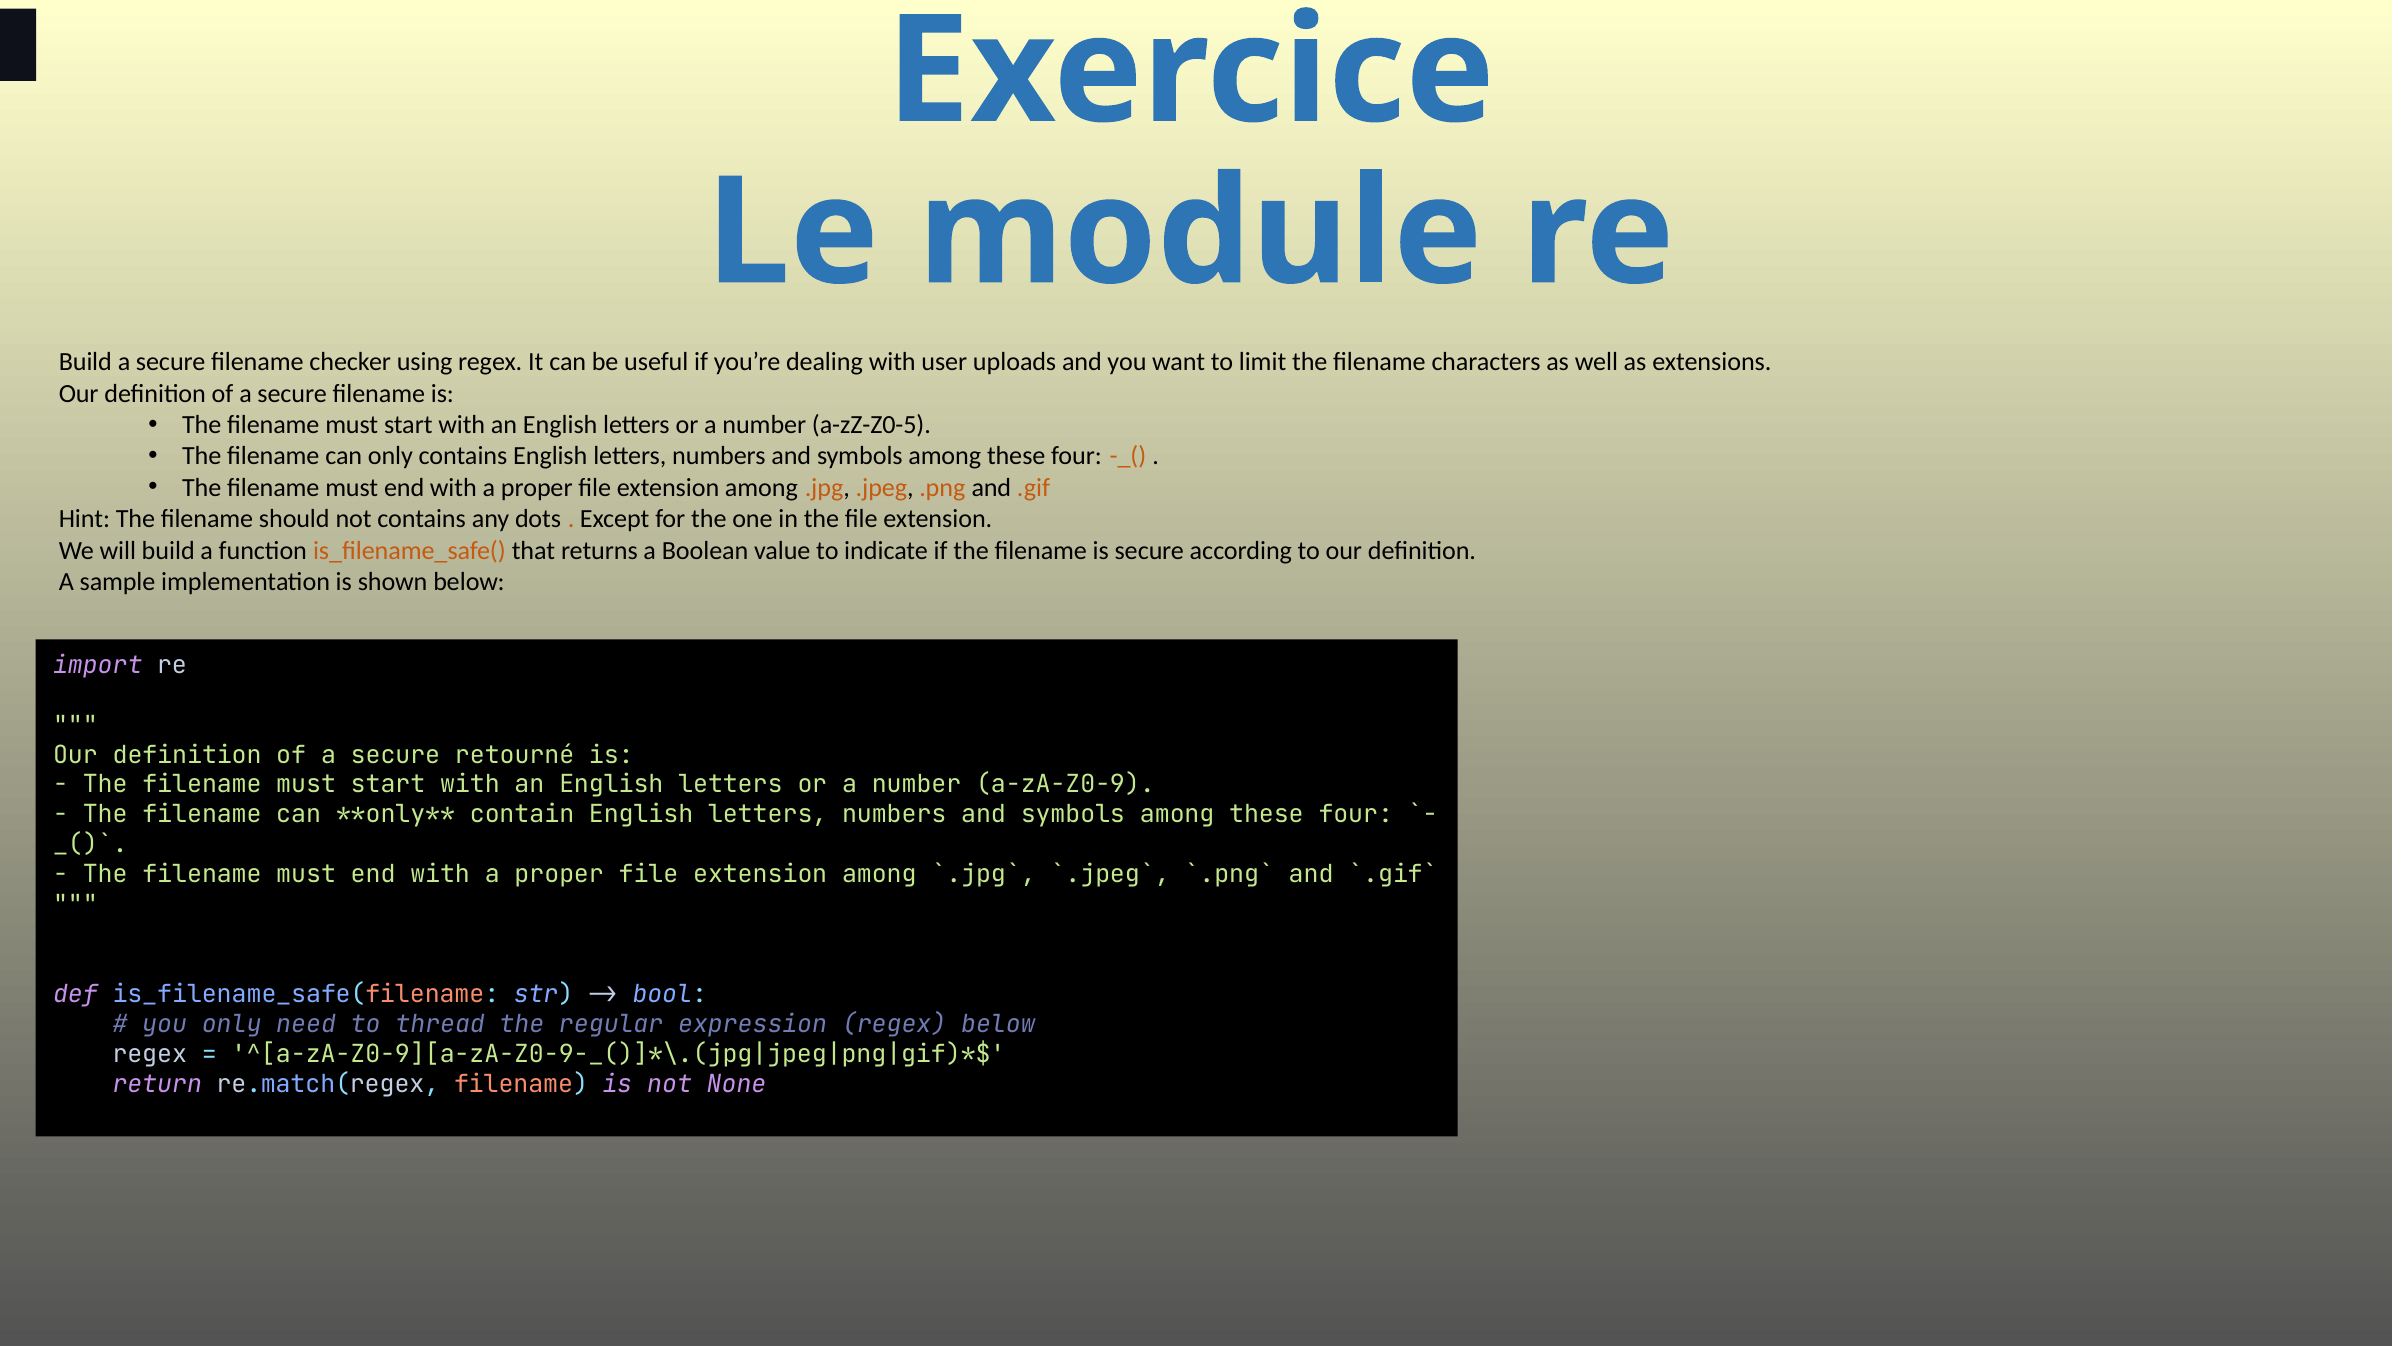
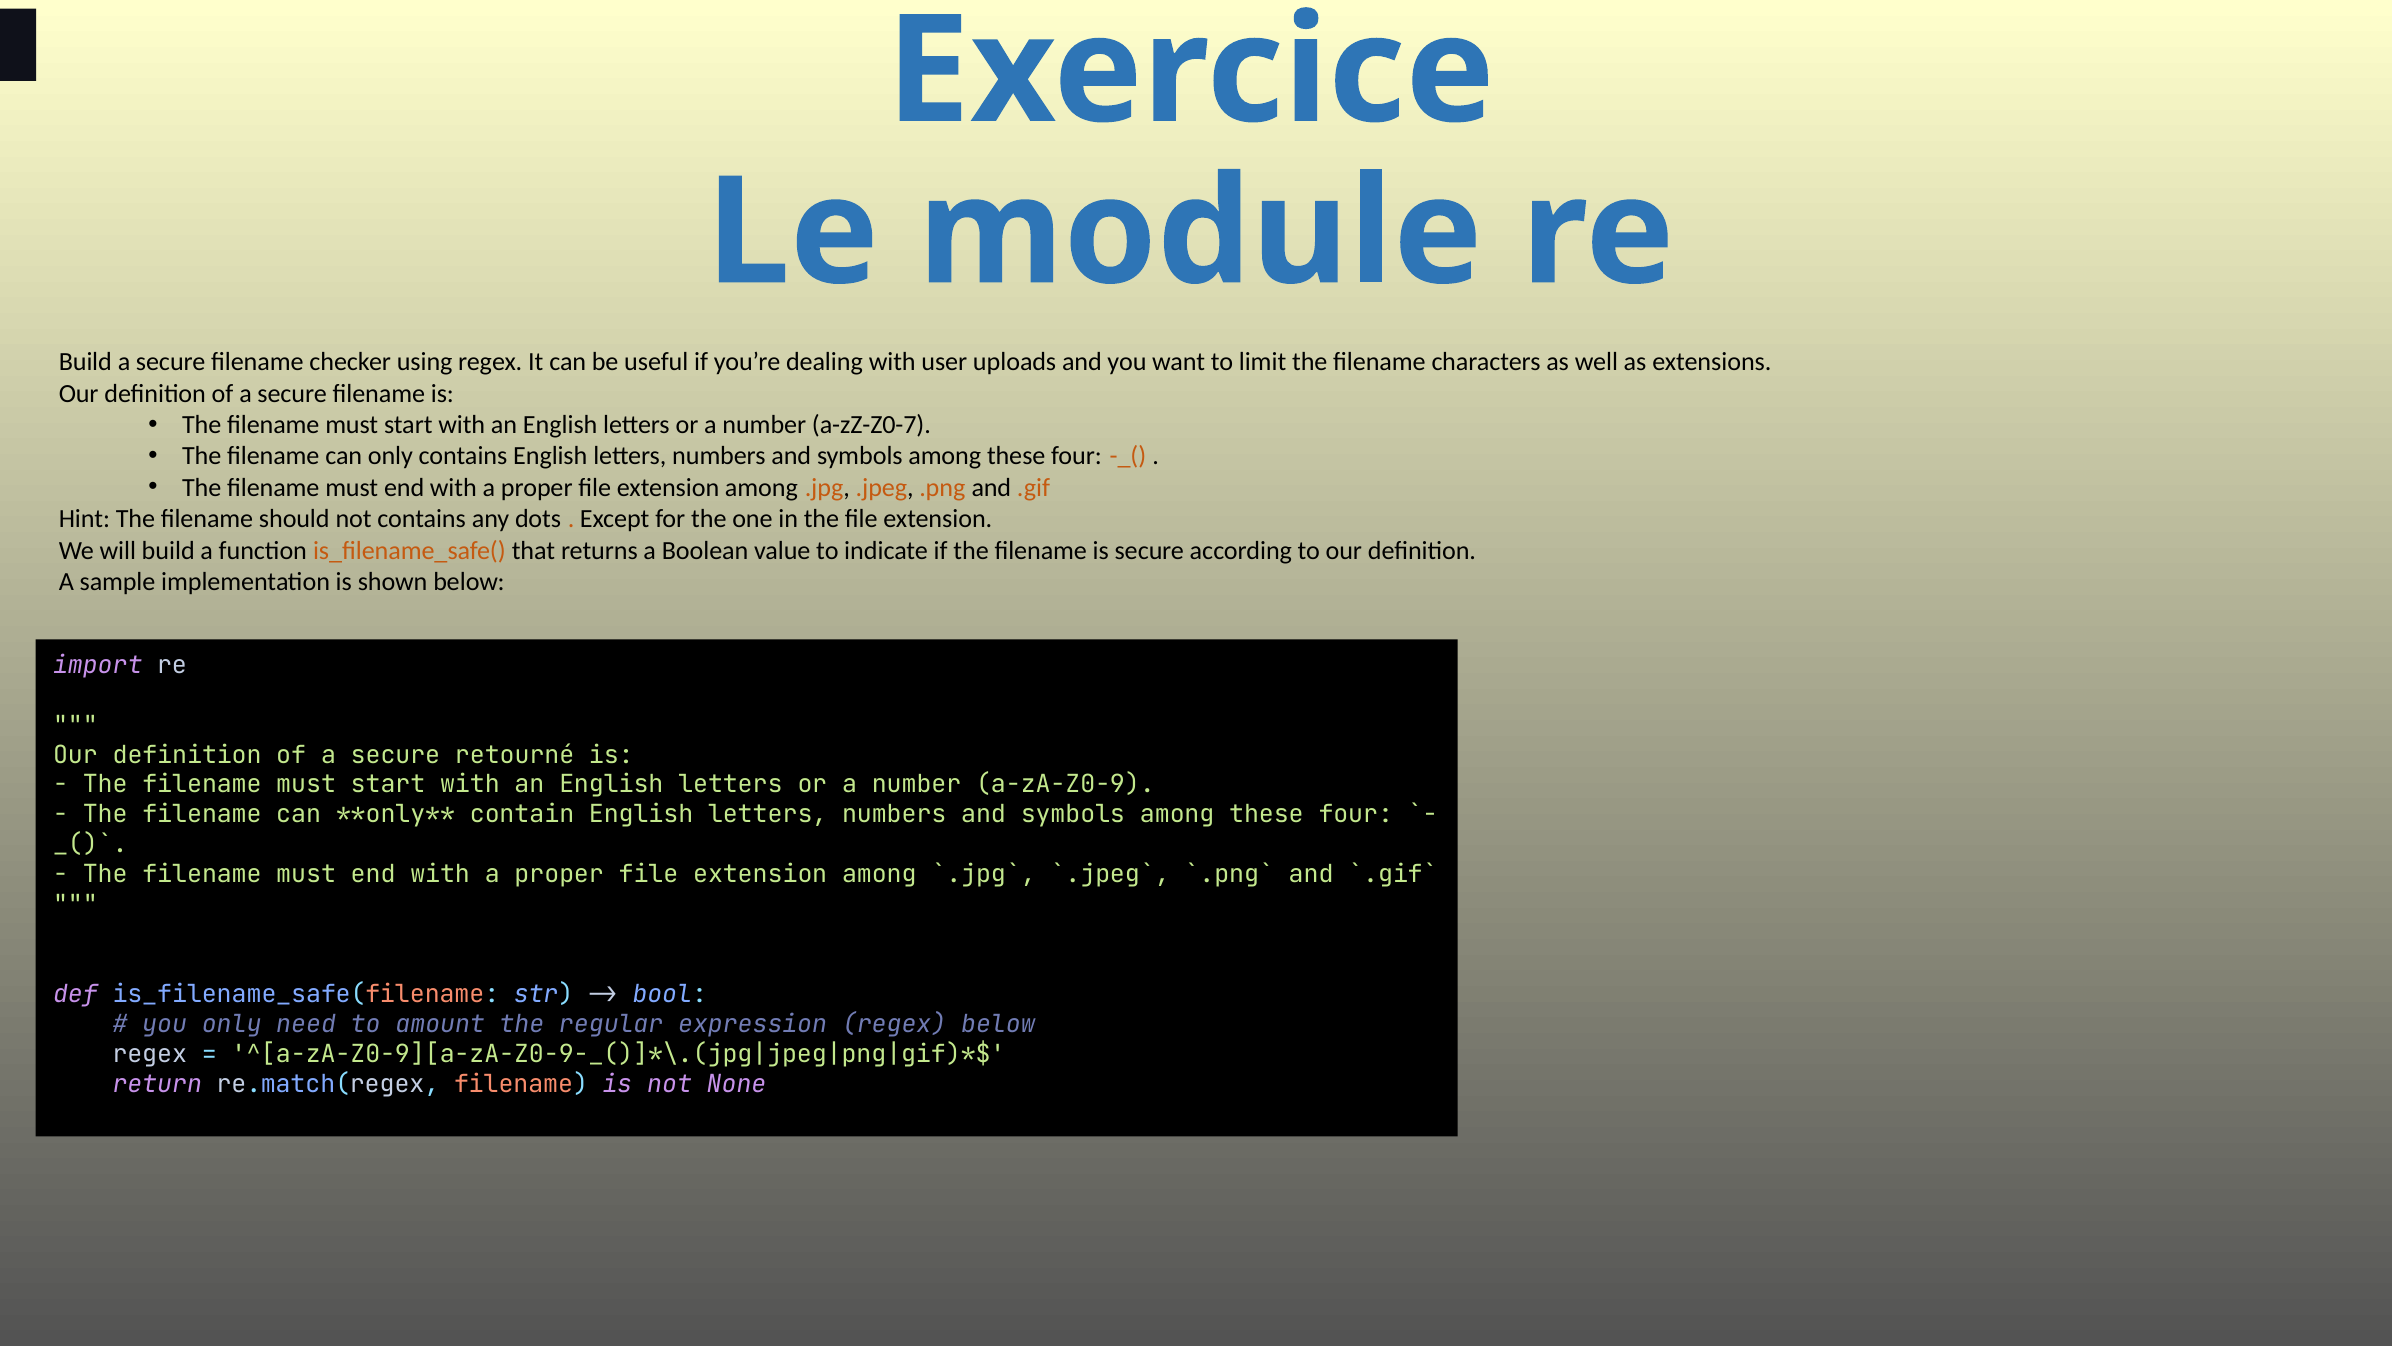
a-zZ-Z0-5: a-zZ-Z0-5 -> a-zZ-Z0-7
thread: thread -> amount
